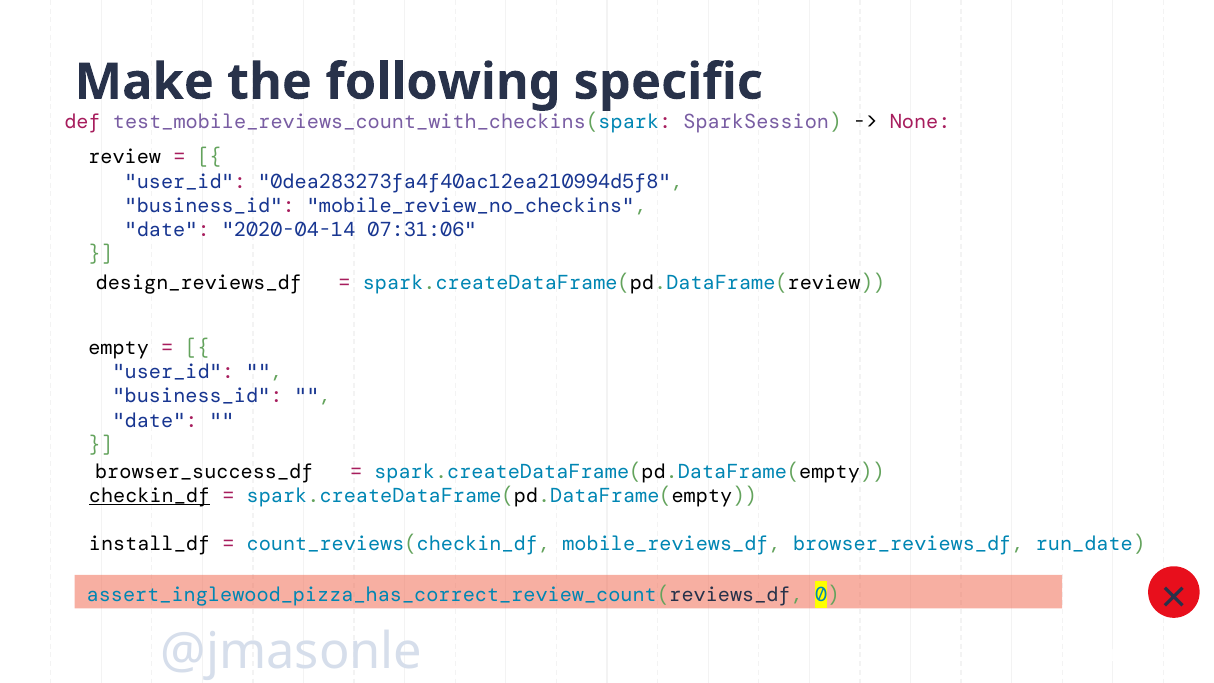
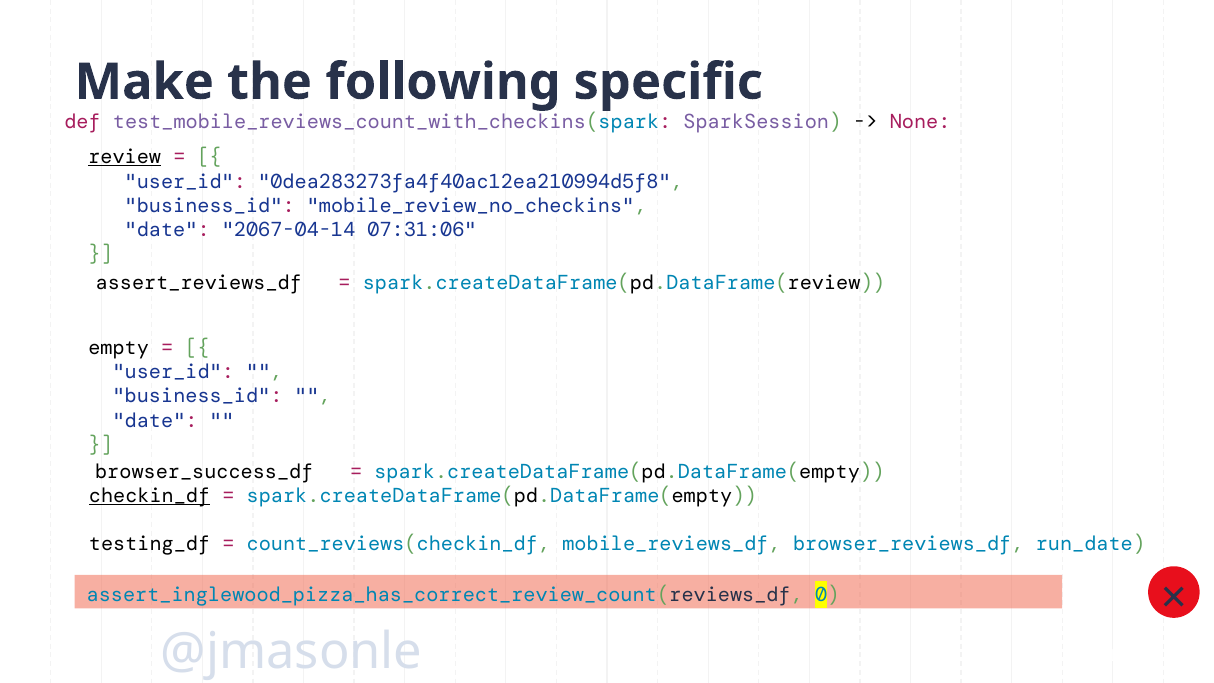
review underline: none -> present
2020-04-14: 2020-04-14 -> 2067-04-14
design_reviews_df: design_reviews_df -> assert_reviews_df
install_df: install_df -> testing_df
